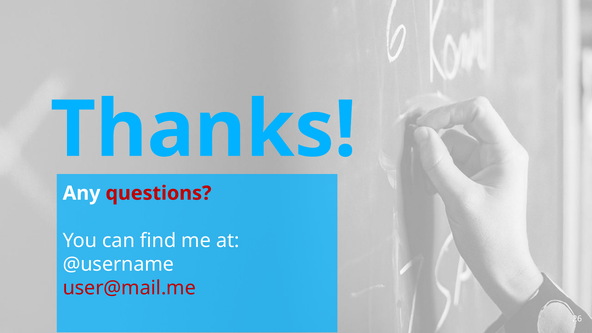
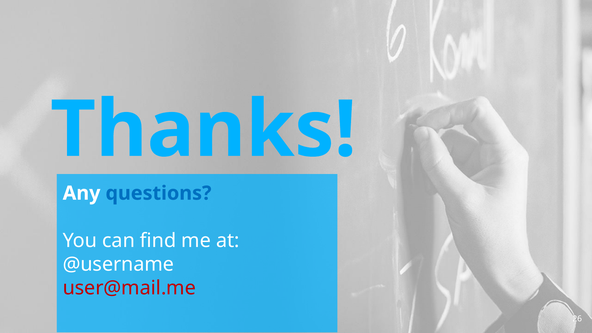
questions colour: red -> blue
